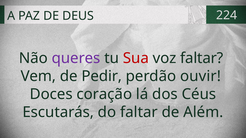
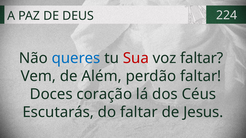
queres colour: purple -> blue
Pedir: Pedir -> Além
perdão ouvir: ouvir -> faltar
Além: Além -> Jesus
